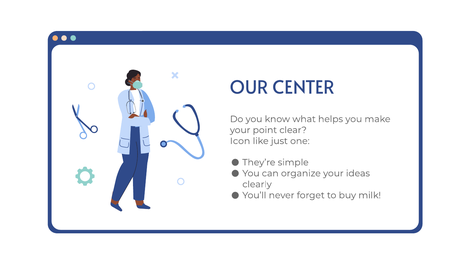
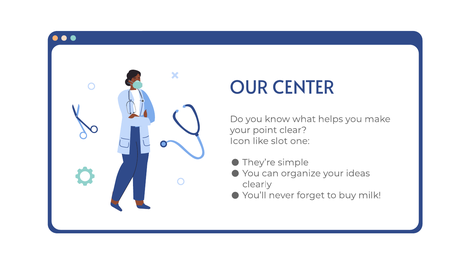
just: just -> slot
